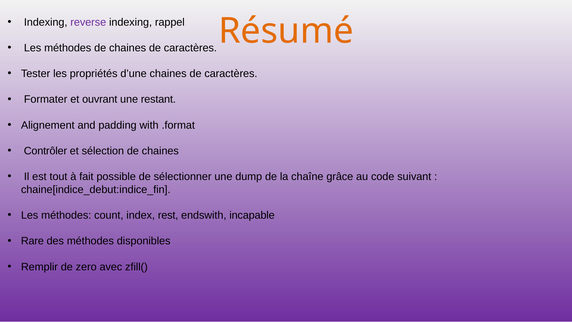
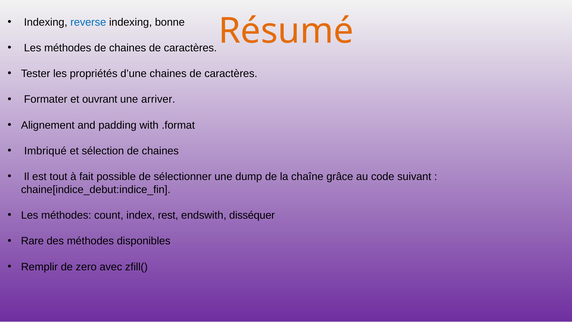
reverse colour: purple -> blue
rappel: rappel -> bonne
restant: restant -> arriver
Contrôler: Contrôler -> Imbriqué
incapable: incapable -> disséquer
